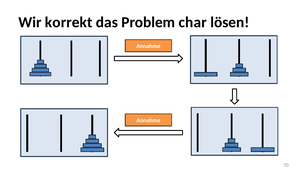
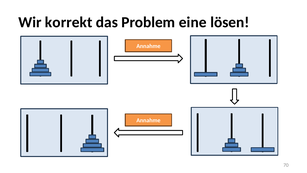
char: char -> eine
